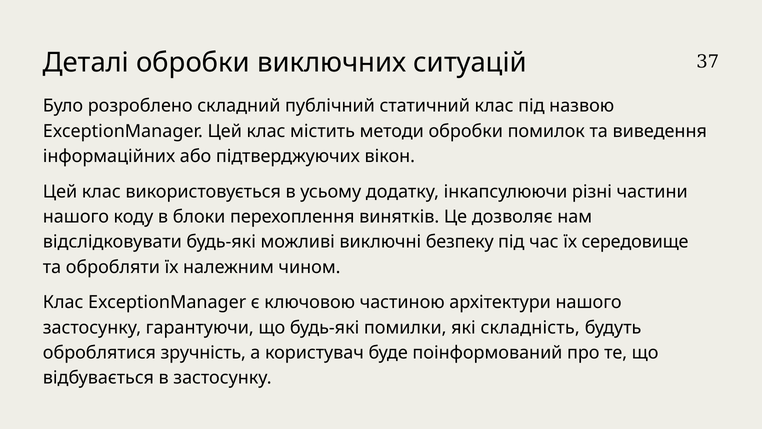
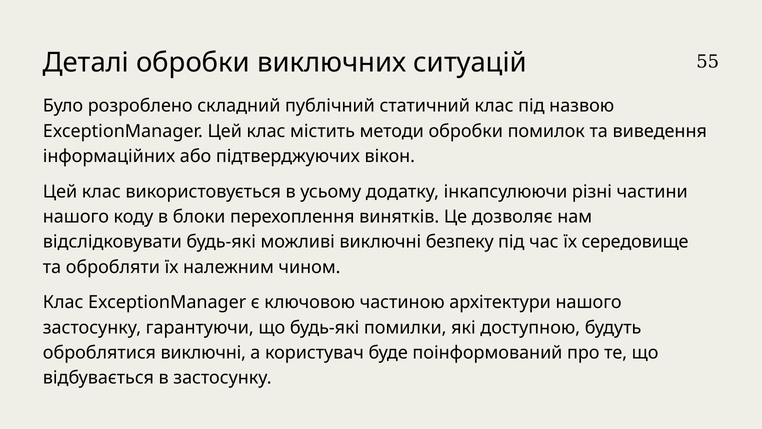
37: 37 -> 55
складність: складність -> доступною
оброблятися зручність: зручність -> виключні
